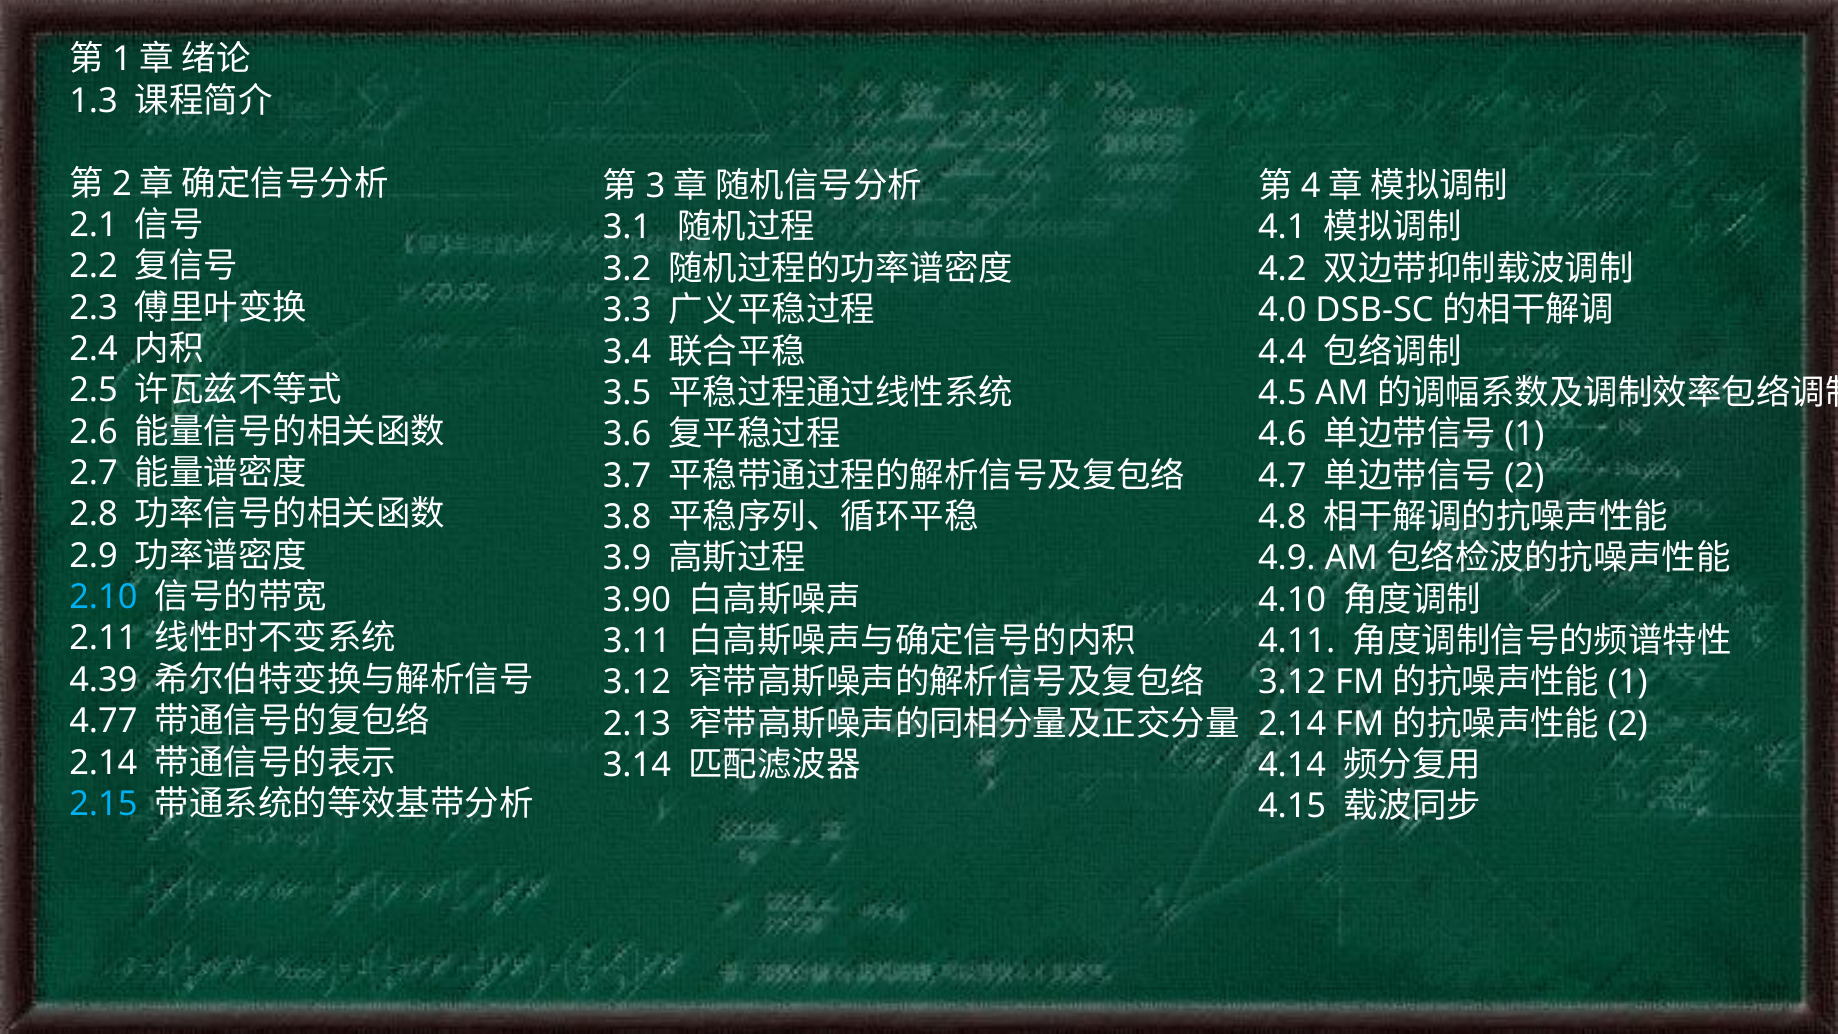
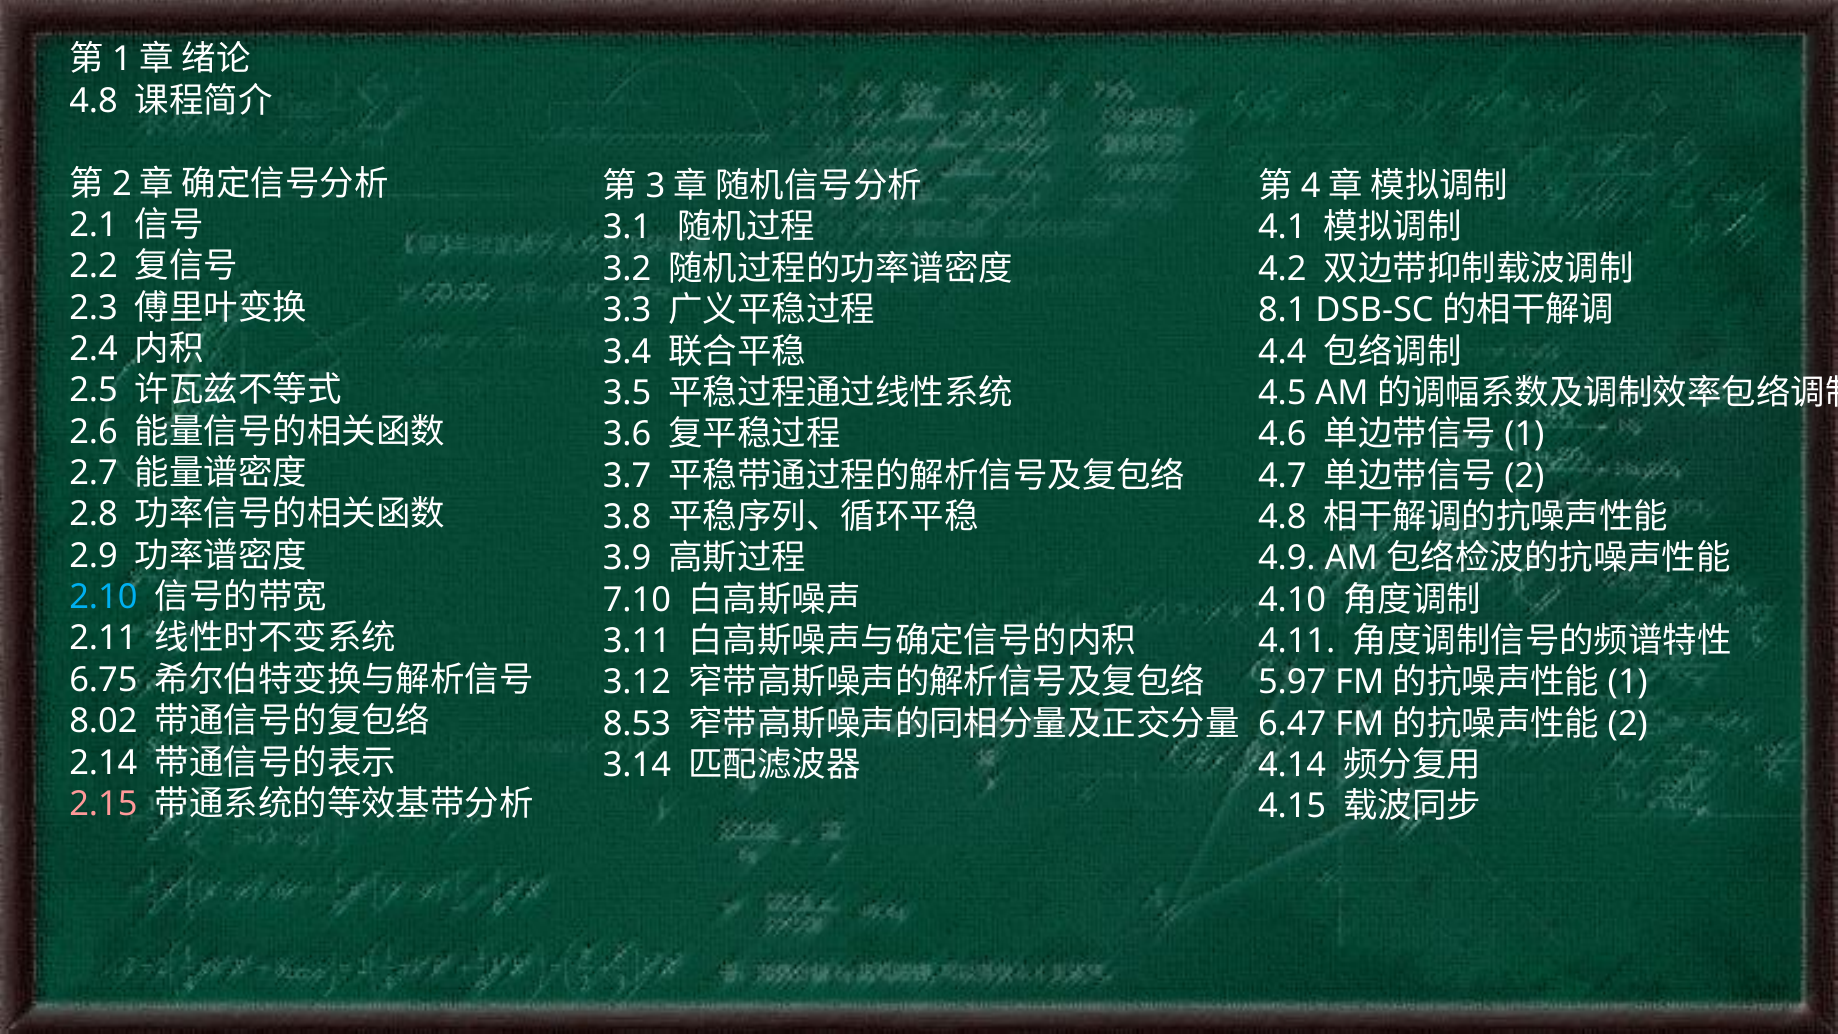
1.3 at (94, 101): 1.3 -> 4.8
4.0: 4.0 -> 8.1
3.90: 3.90 -> 7.10
4.39: 4.39 -> 6.75
3.12 at (1292, 682): 3.12 -> 5.97
4.77: 4.77 -> 8.02
2.13: 2.13 -> 8.53
2.14 at (1292, 724): 2.14 -> 6.47
2.15 colour: light blue -> pink
